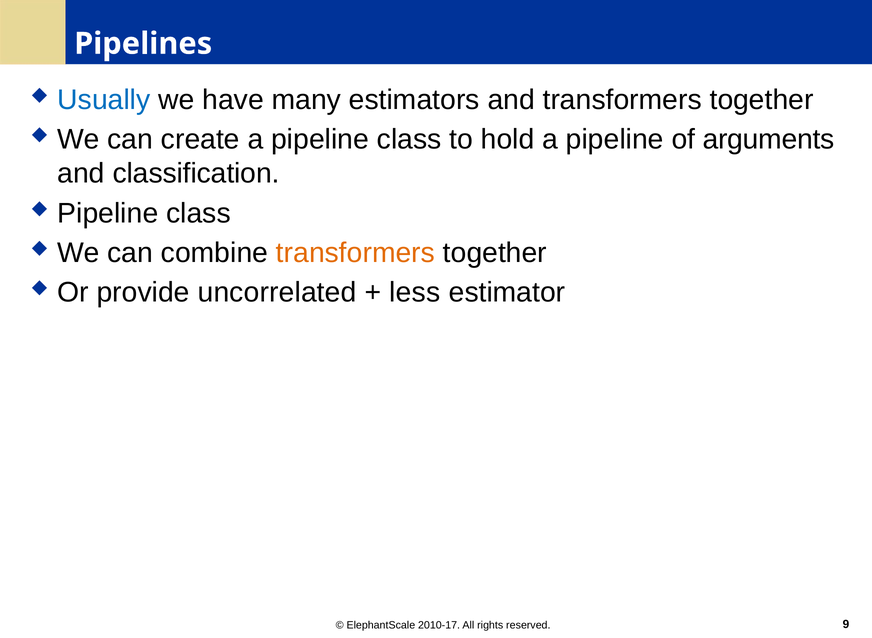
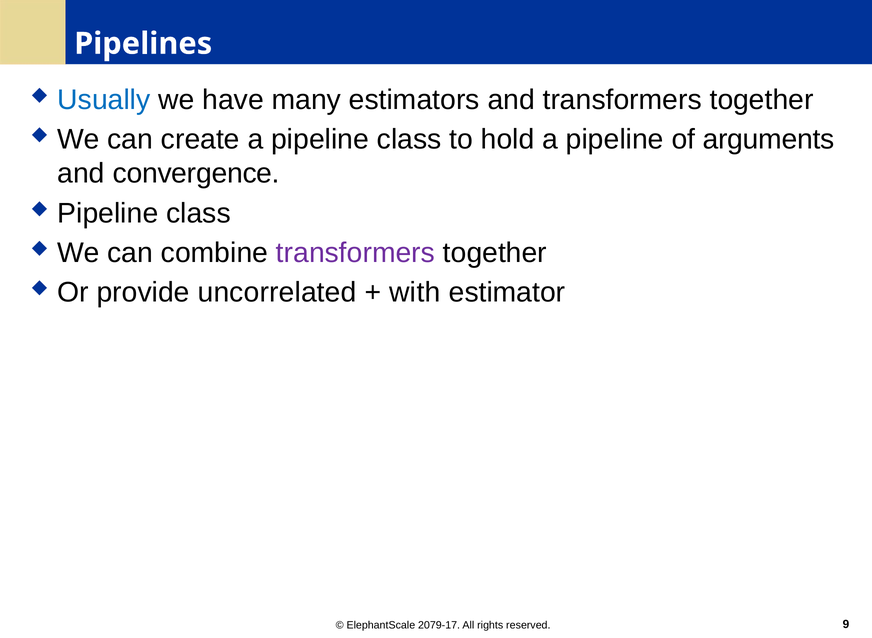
classification: classification -> convergence
transformers at (355, 253) colour: orange -> purple
less: less -> with
2010-17: 2010-17 -> 2079-17
